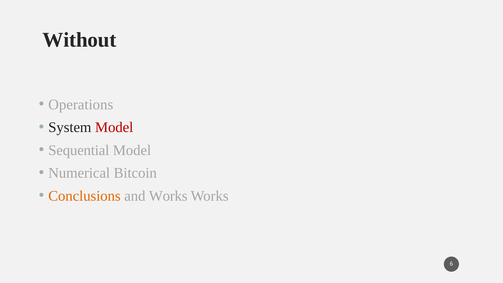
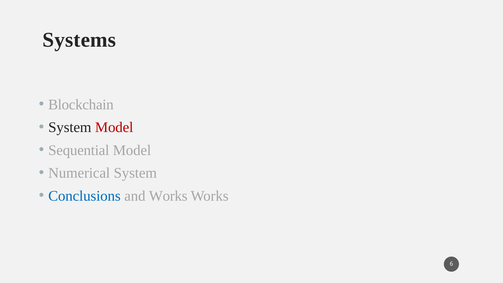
Without: Without -> Systems
Operations: Operations -> Blockchain
Numerical Bitcoin: Bitcoin -> System
Conclusions colour: orange -> blue
